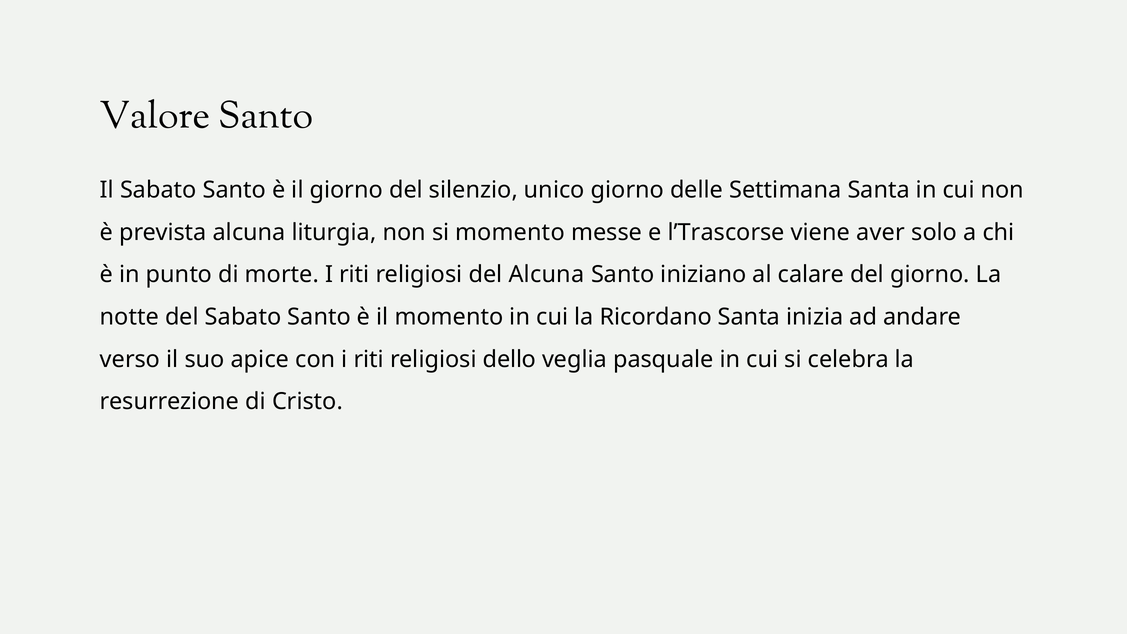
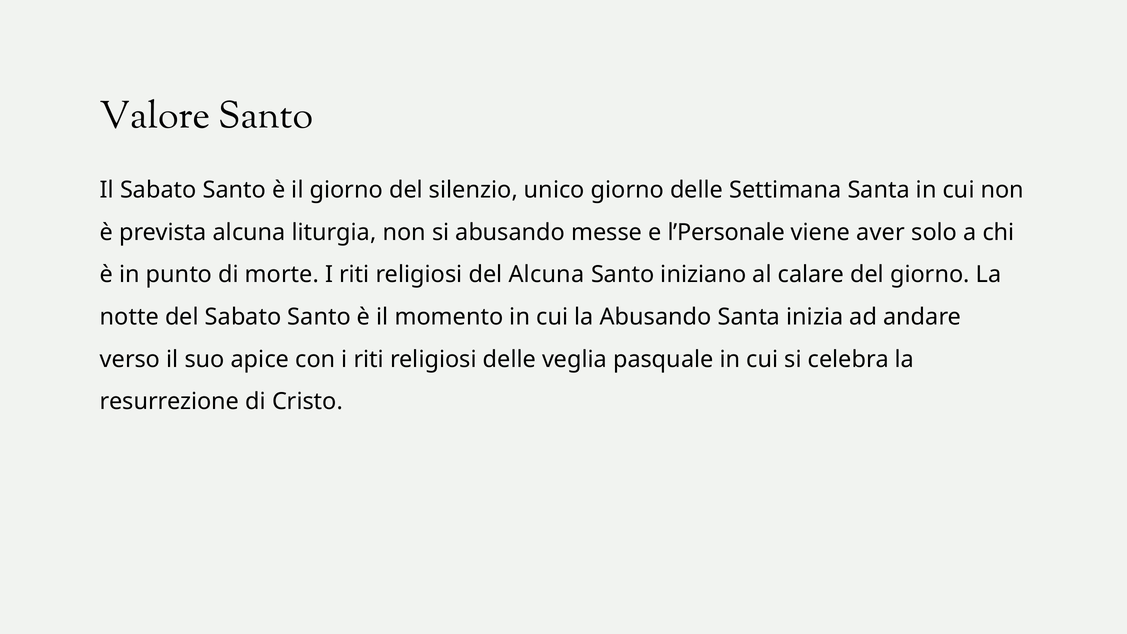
si momento: momento -> abusando
l’Trascorse: l’Trascorse -> l’Personale
la Ricordano: Ricordano -> Abusando
religiosi dello: dello -> delle
